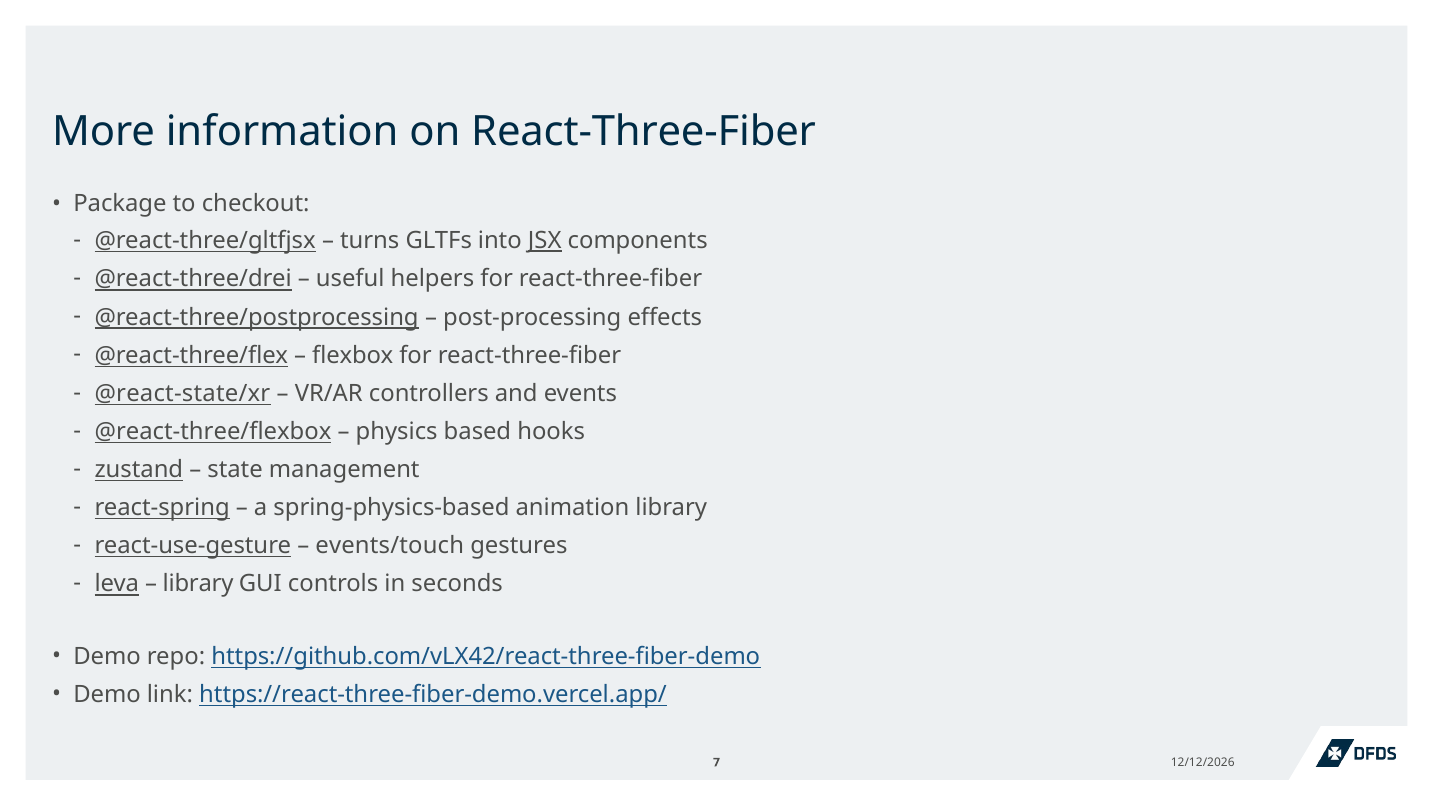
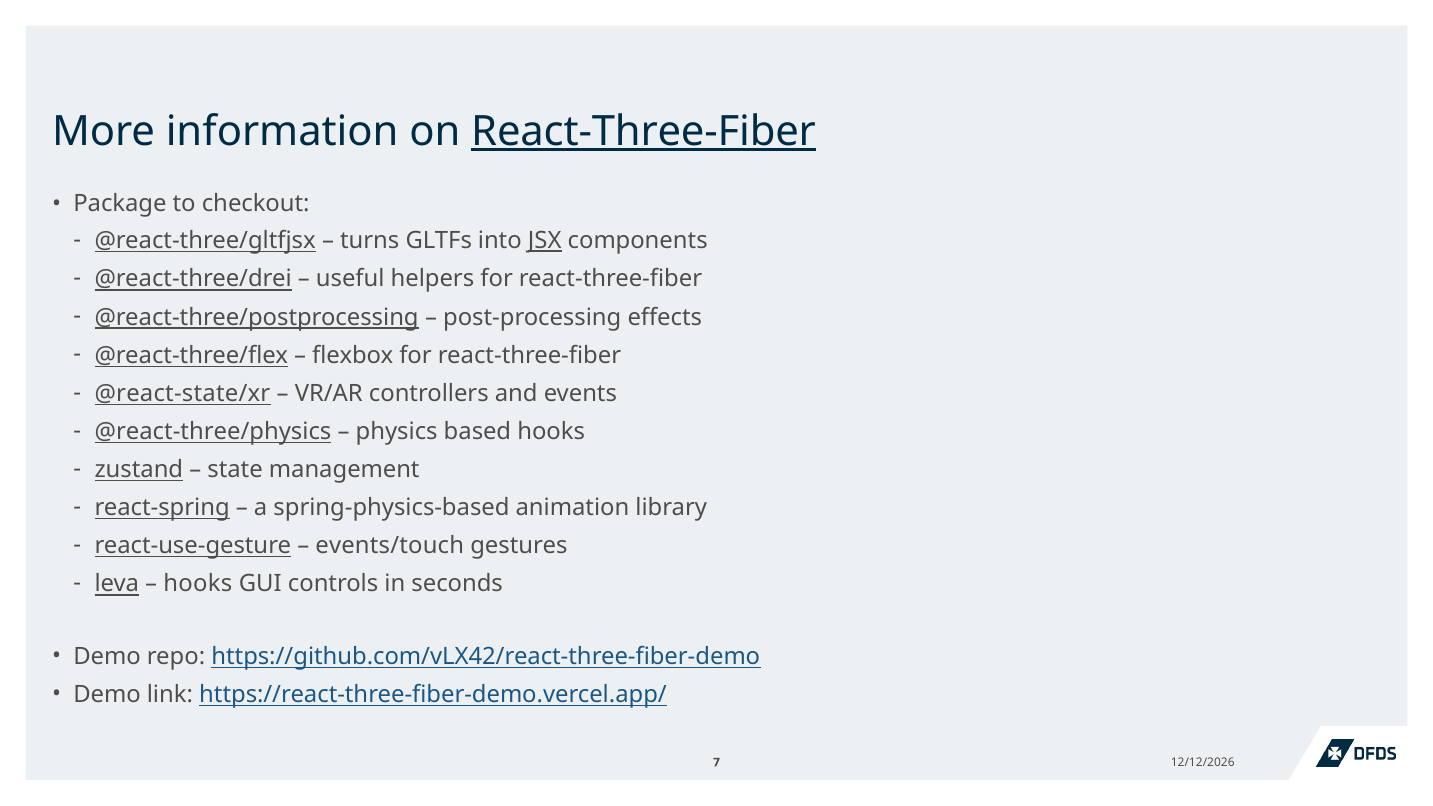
React-Three-Fiber at (644, 132) underline: none -> present
@react-three/flexbox: @react-three/flexbox -> @react-three/physics
library at (198, 584): library -> hooks
